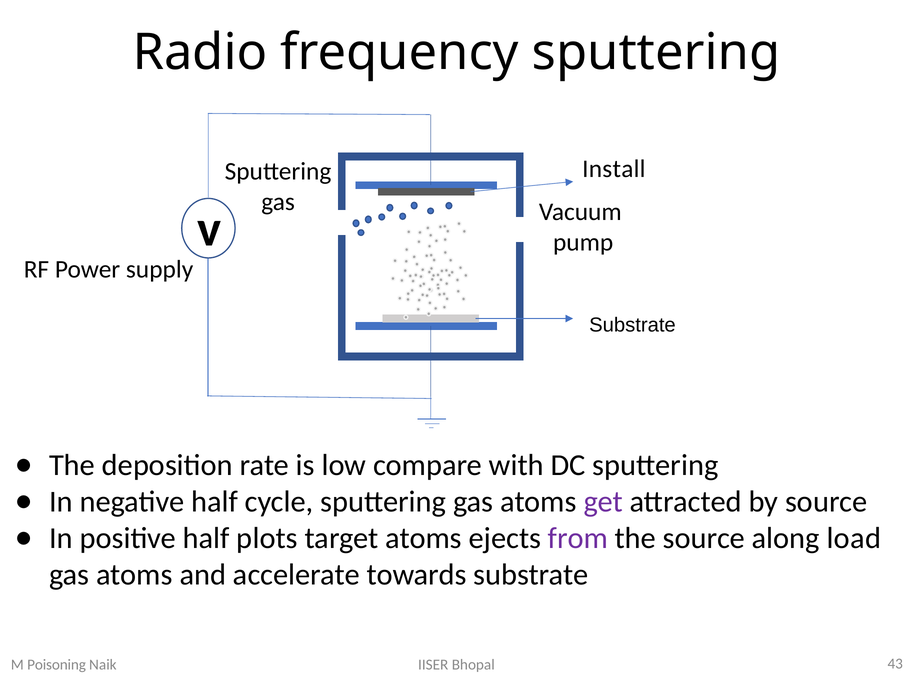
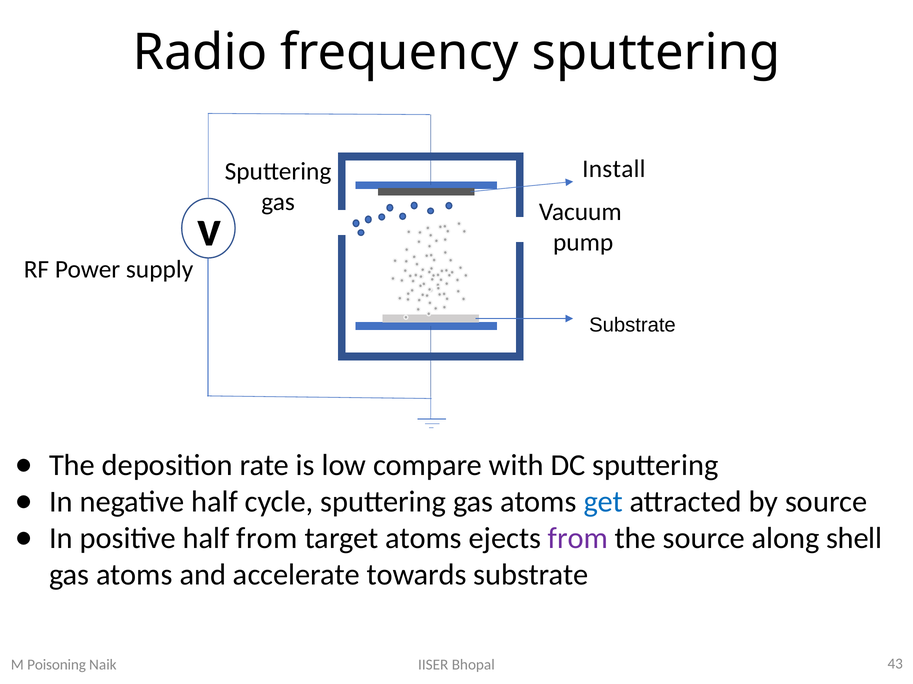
get colour: purple -> blue
half plots: plots -> from
load: load -> shell
